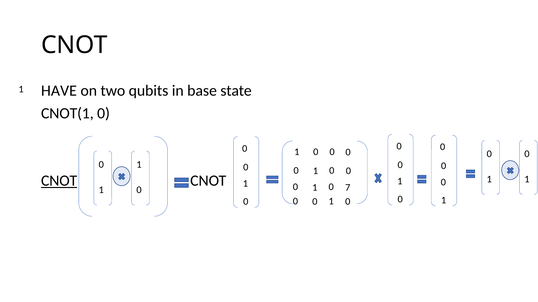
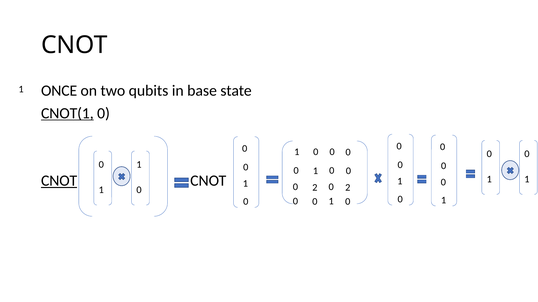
HAVE: HAVE -> ONCE
CNOT(1 underline: none -> present
1 at (315, 188): 1 -> 2
7 at (348, 188): 7 -> 2
